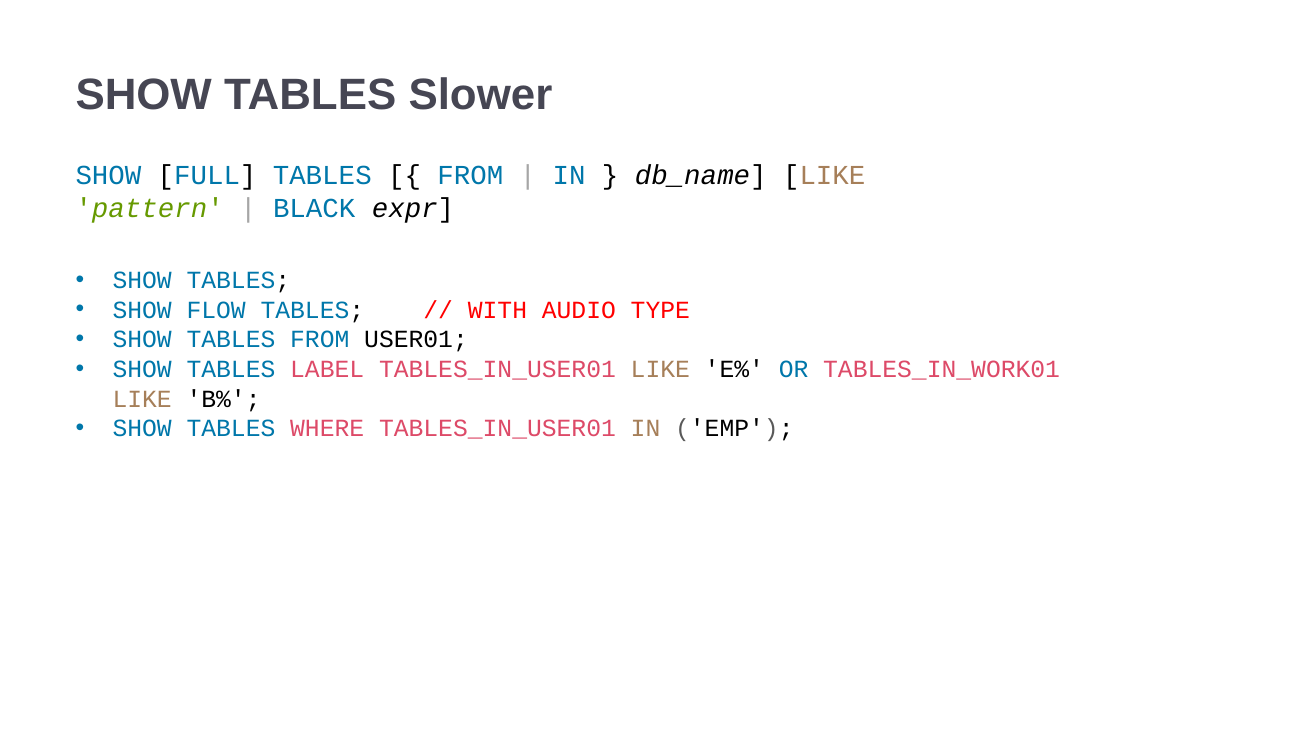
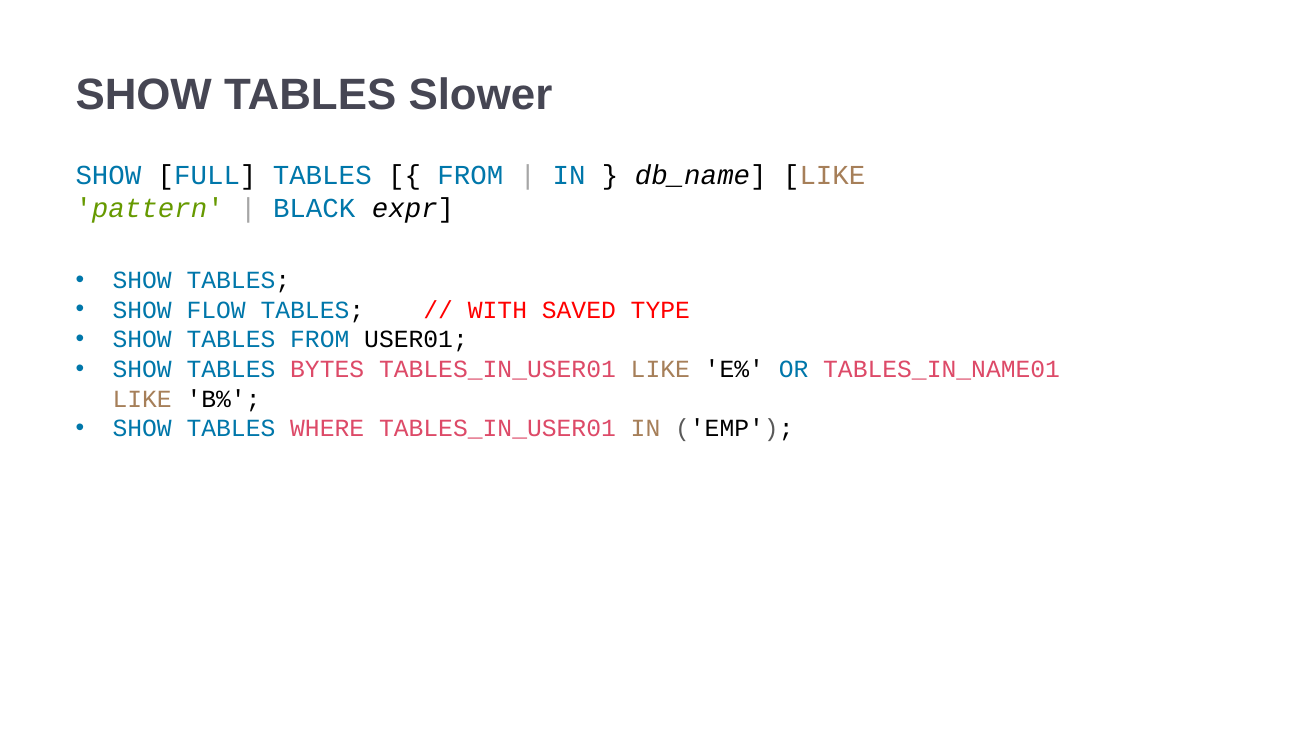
AUDIO: AUDIO -> SAVED
LABEL: LABEL -> BYTES
TABLES_IN_WORK01: TABLES_IN_WORK01 -> TABLES_IN_NAME01
